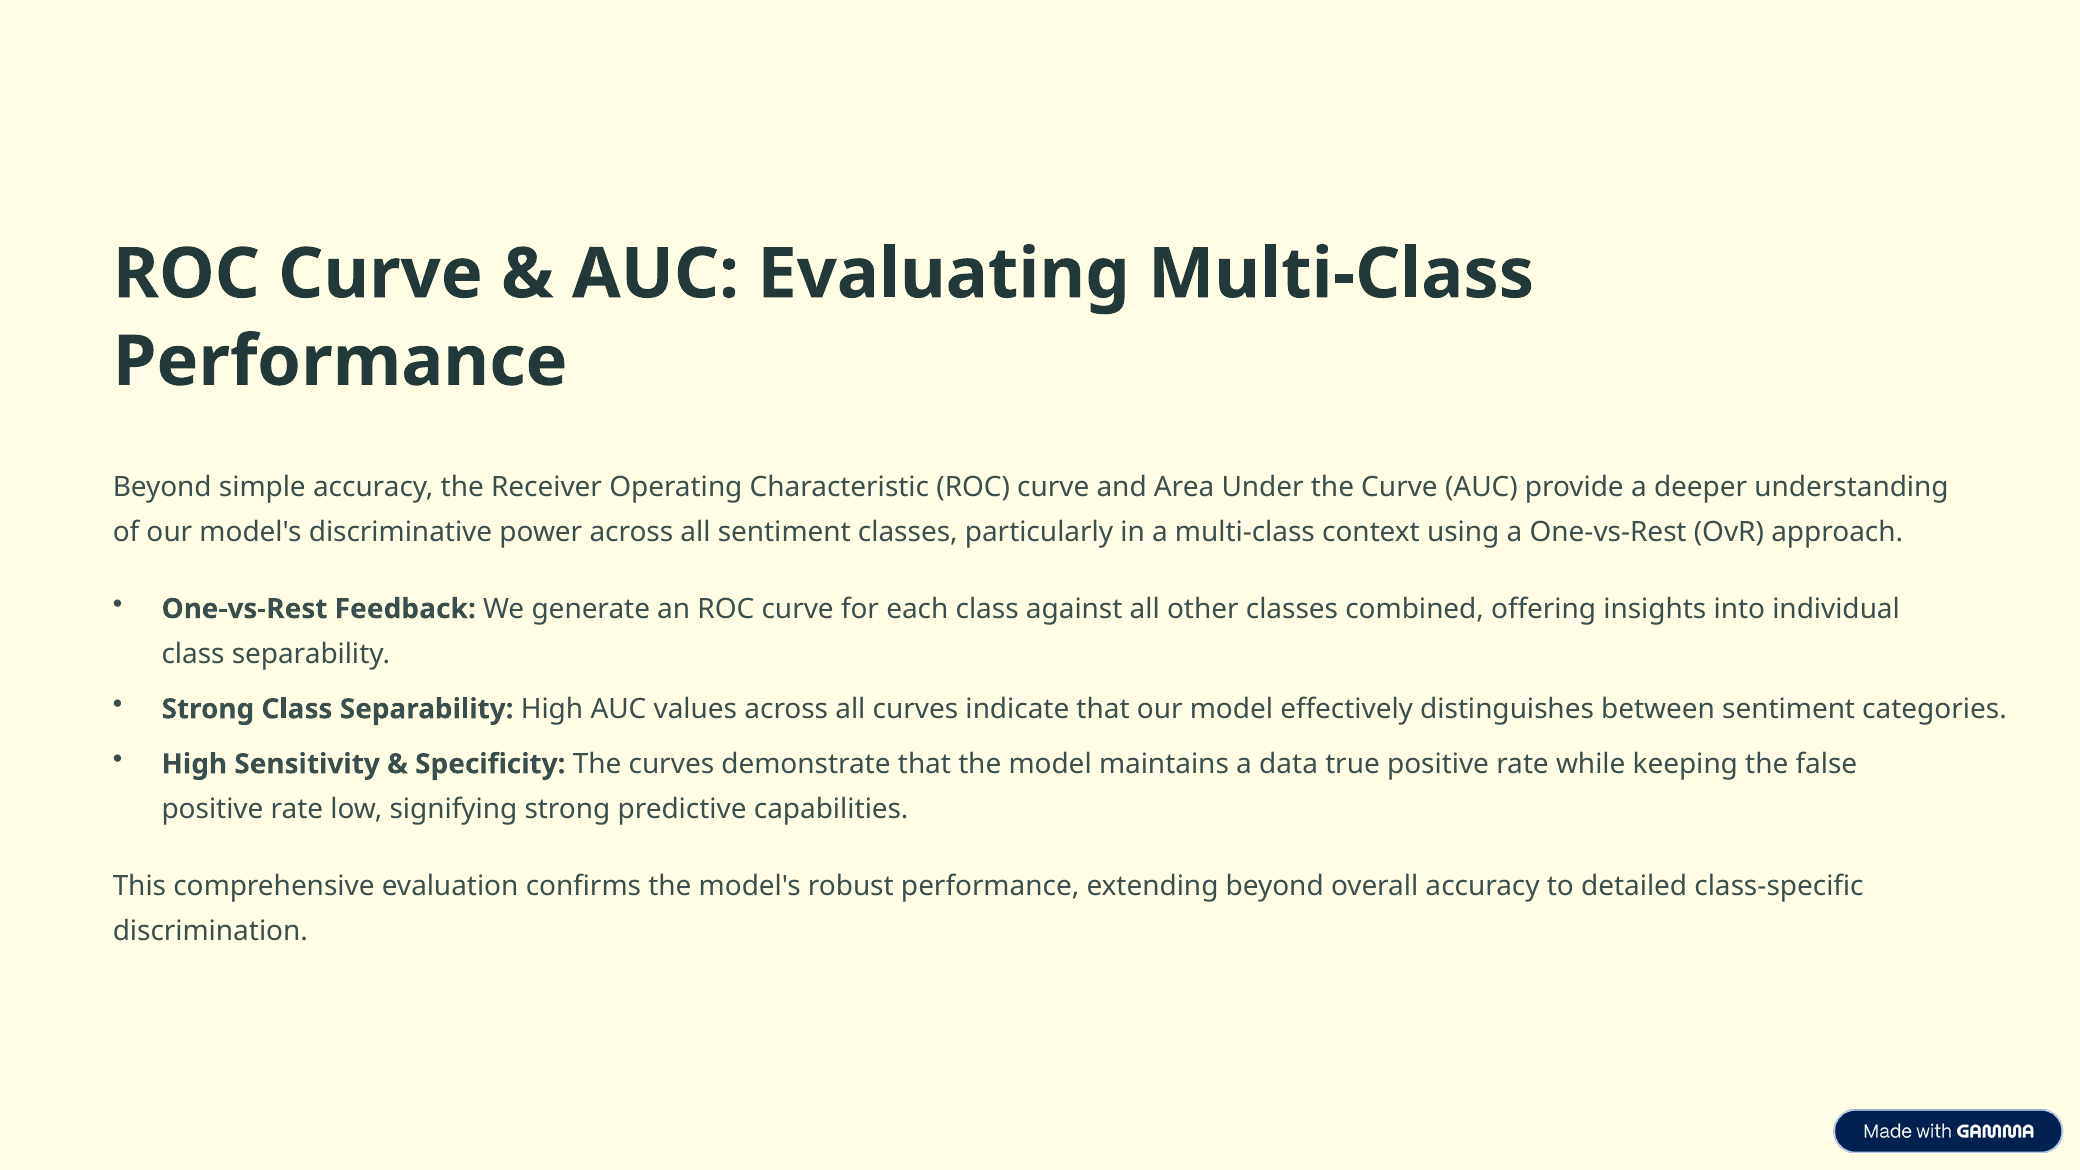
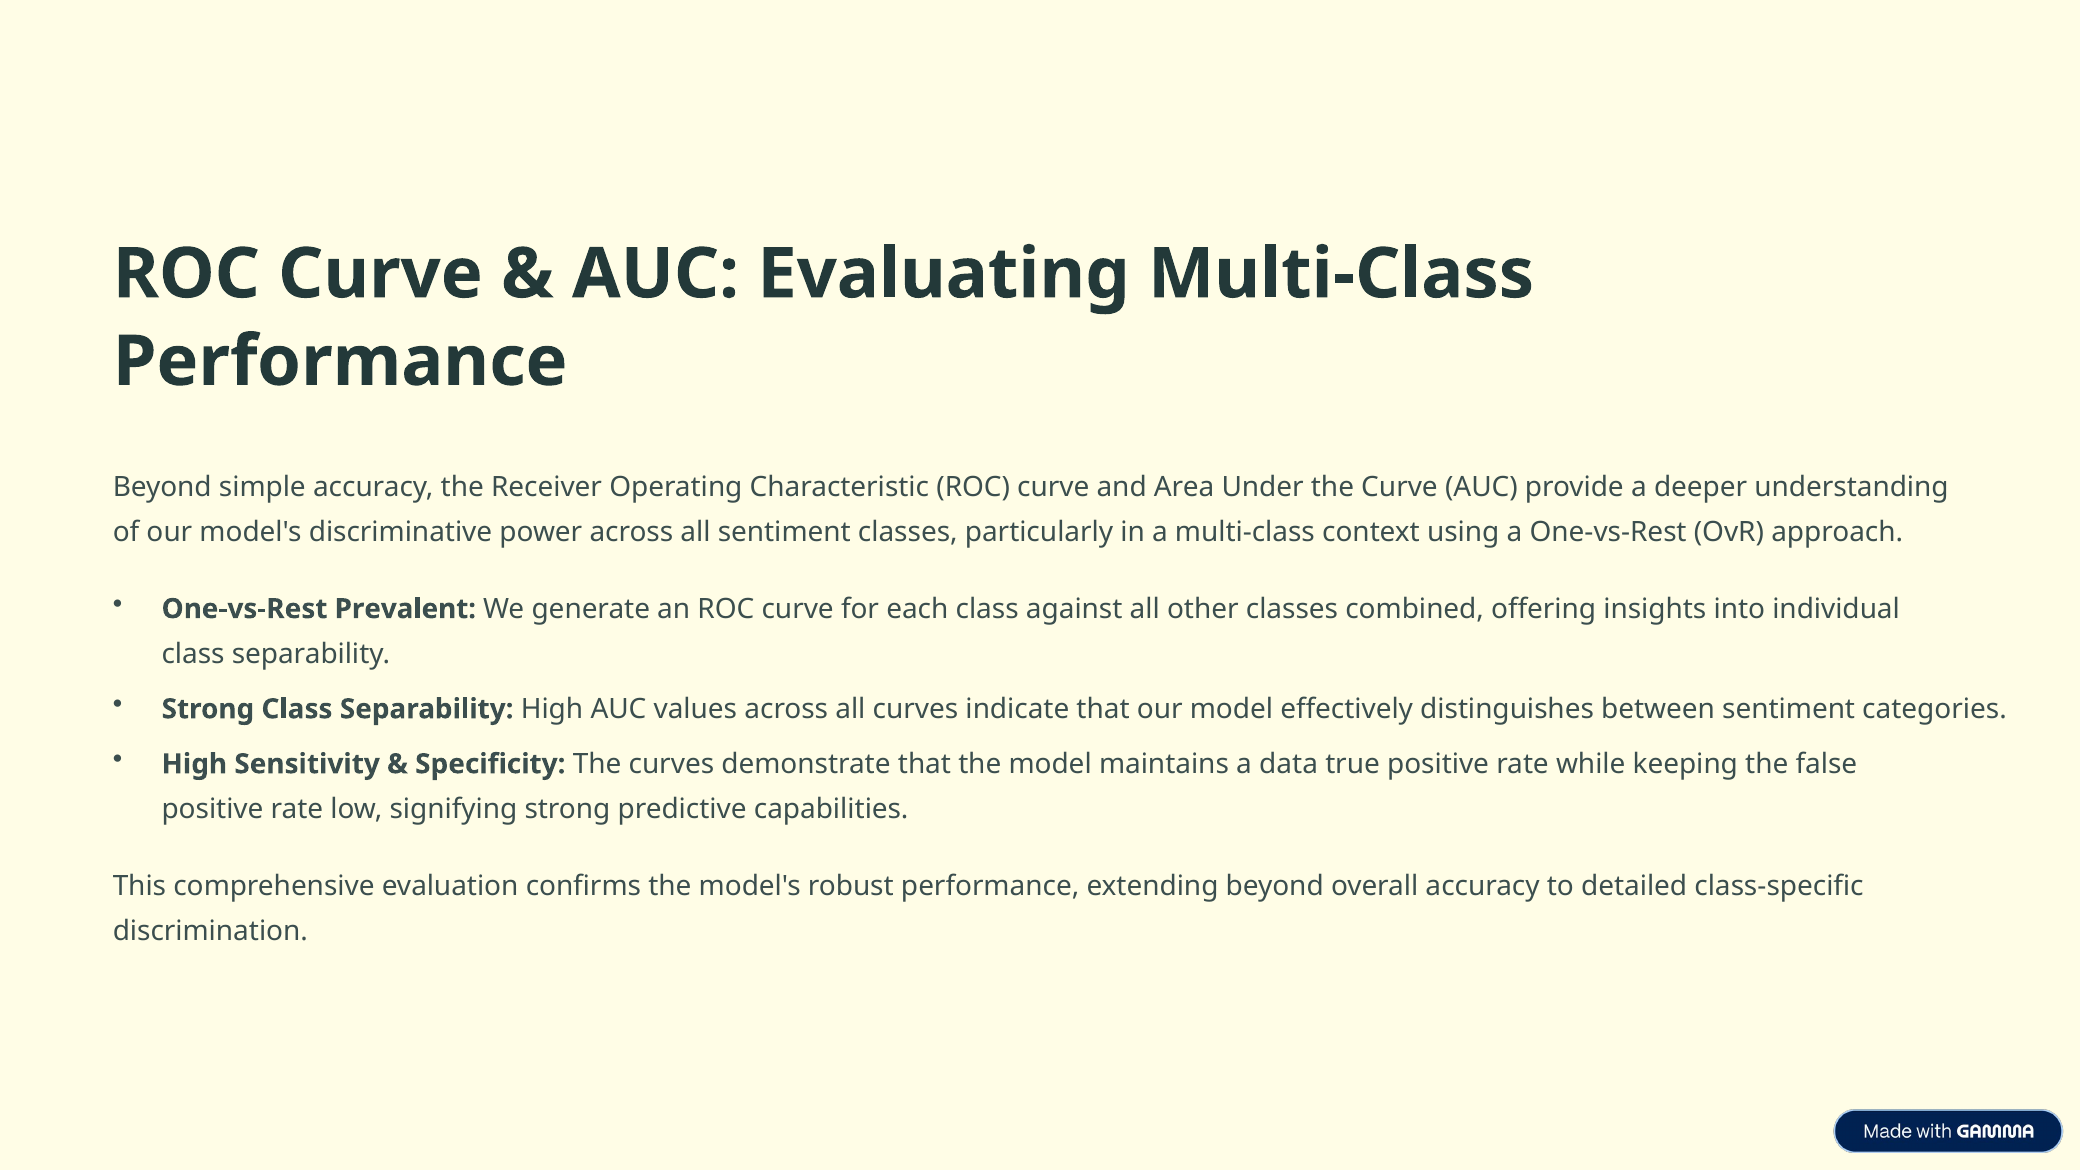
Feedback: Feedback -> Prevalent
